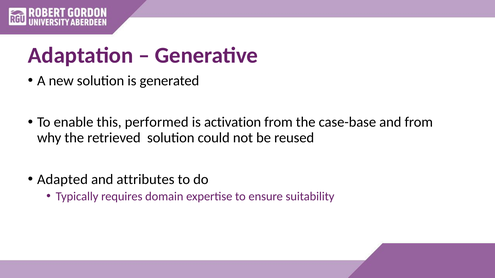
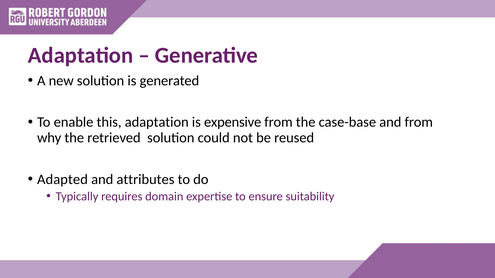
this performed: performed -> adaptation
activation: activation -> expensive
